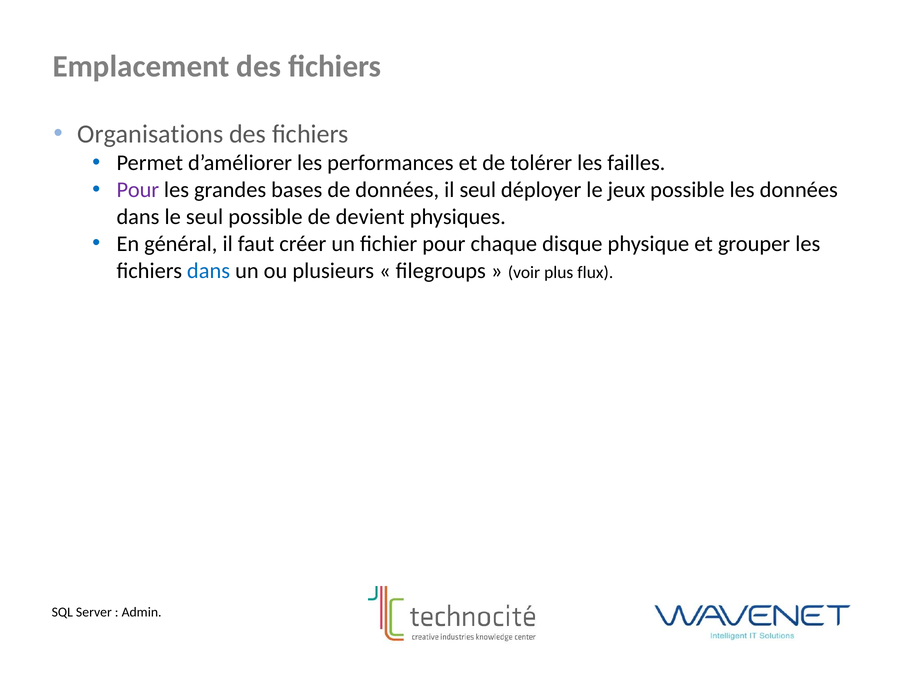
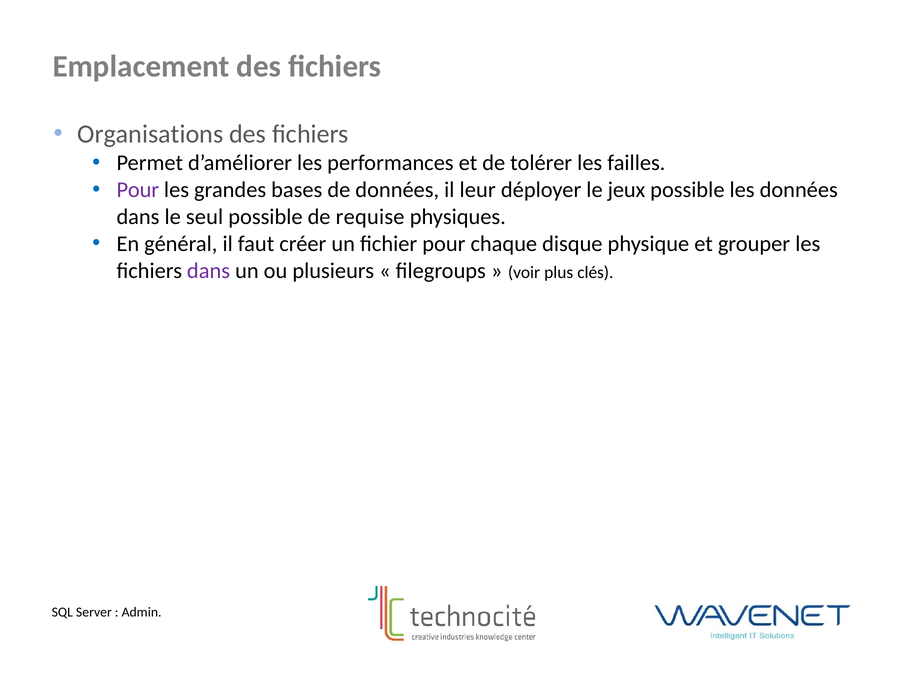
il seul: seul -> leur
devient: devient -> requise
dans at (209, 271) colour: blue -> purple
flux: flux -> clés
